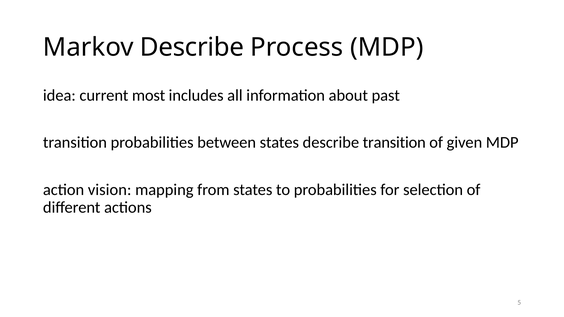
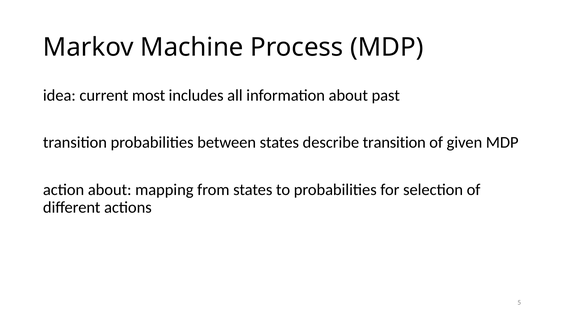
Markov Describe: Describe -> Machine
action vision: vision -> about
